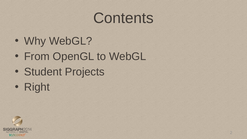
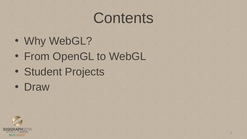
Right: Right -> Draw
